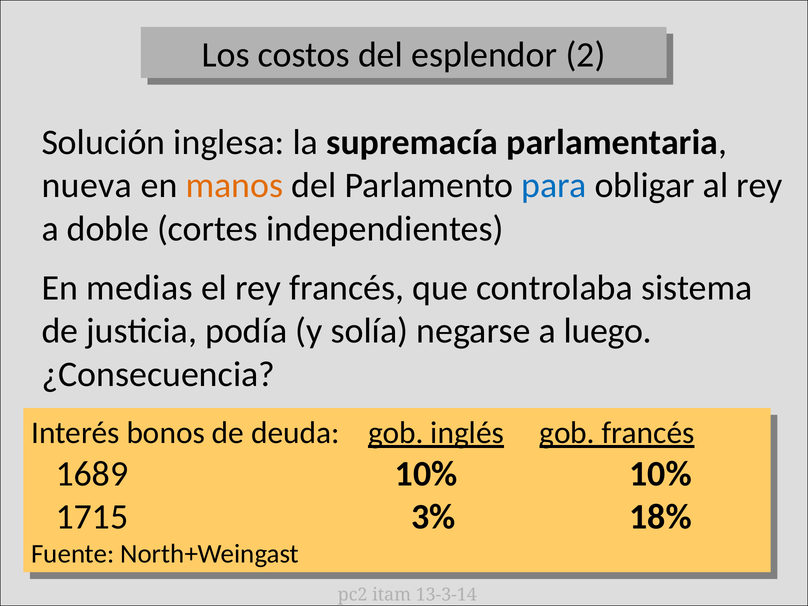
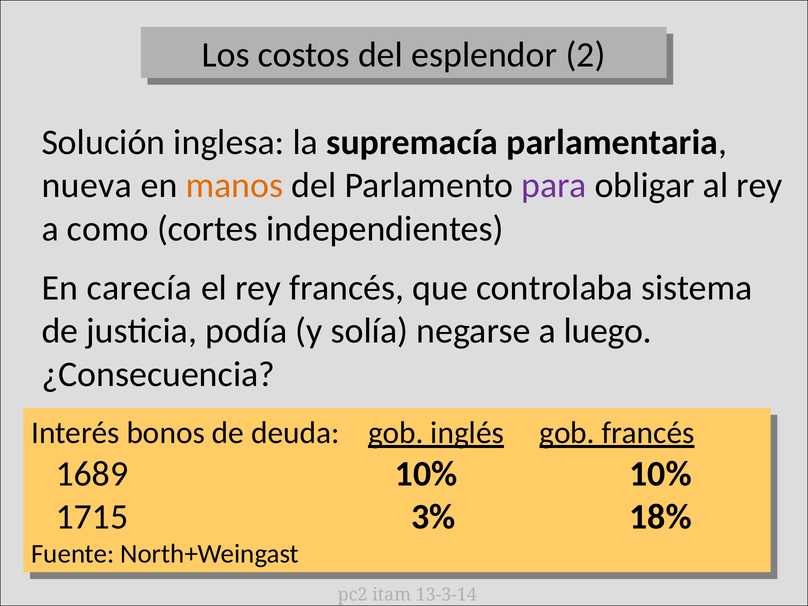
para colour: blue -> purple
doble: doble -> como
medias: medias -> carecía
